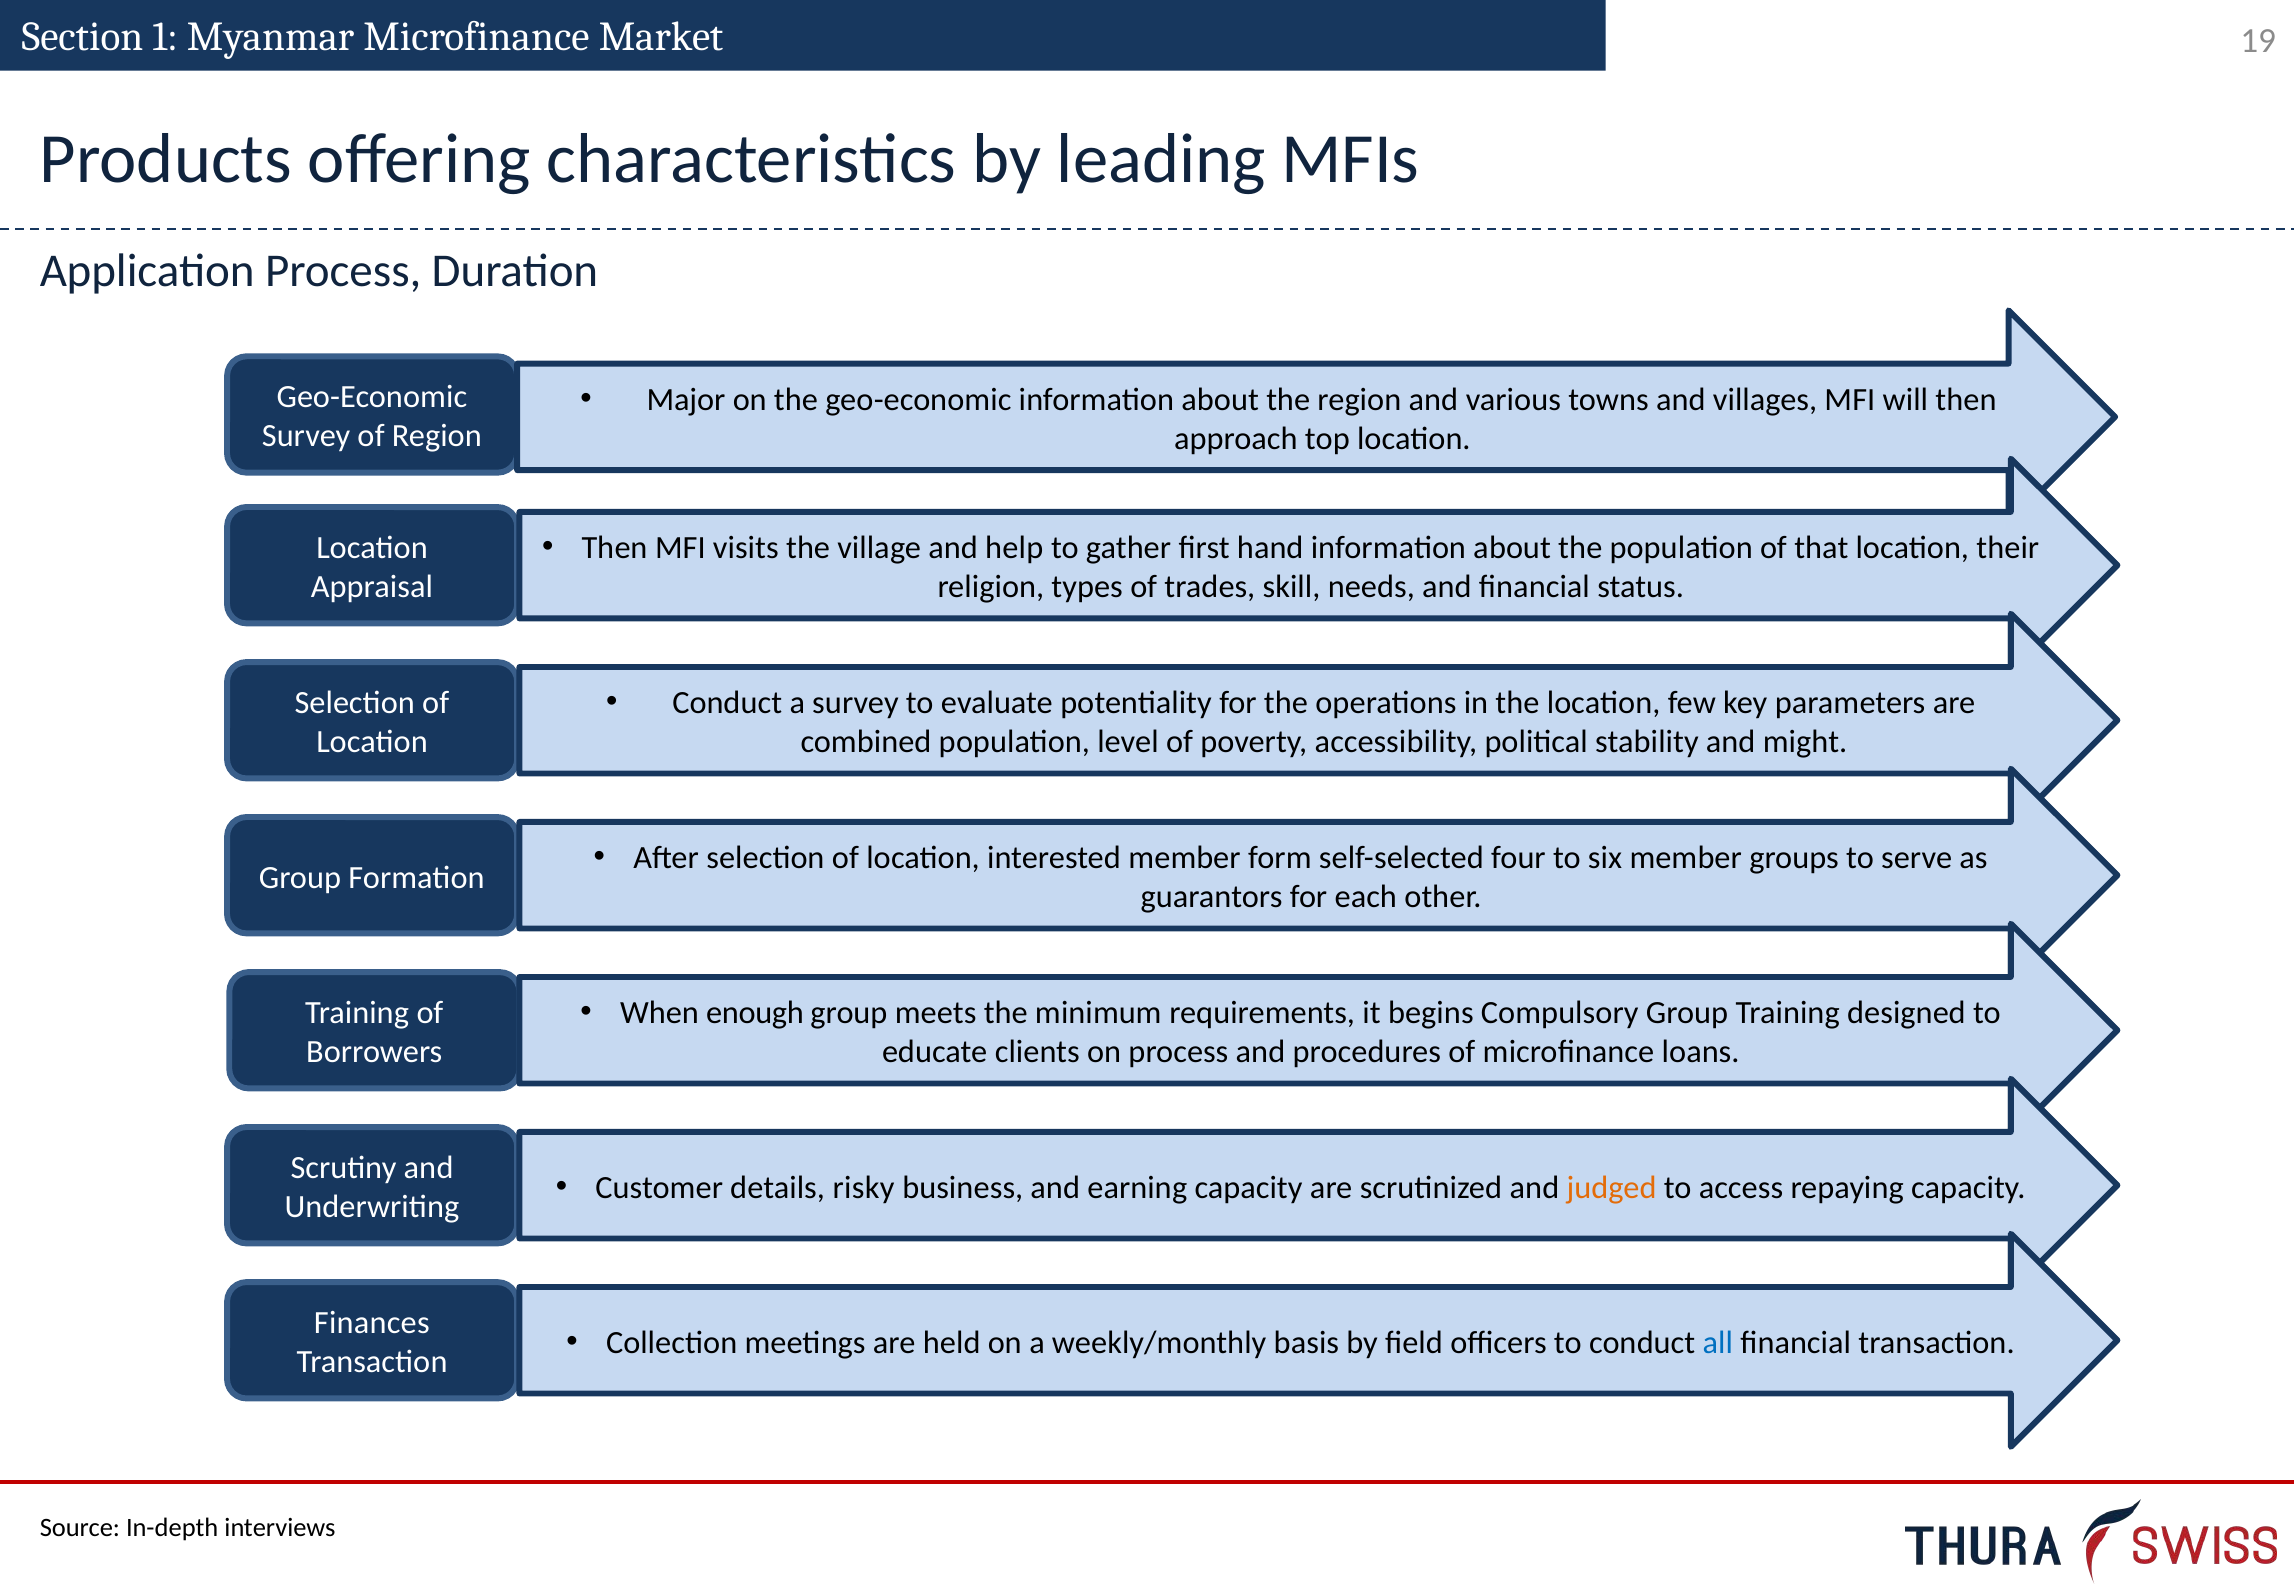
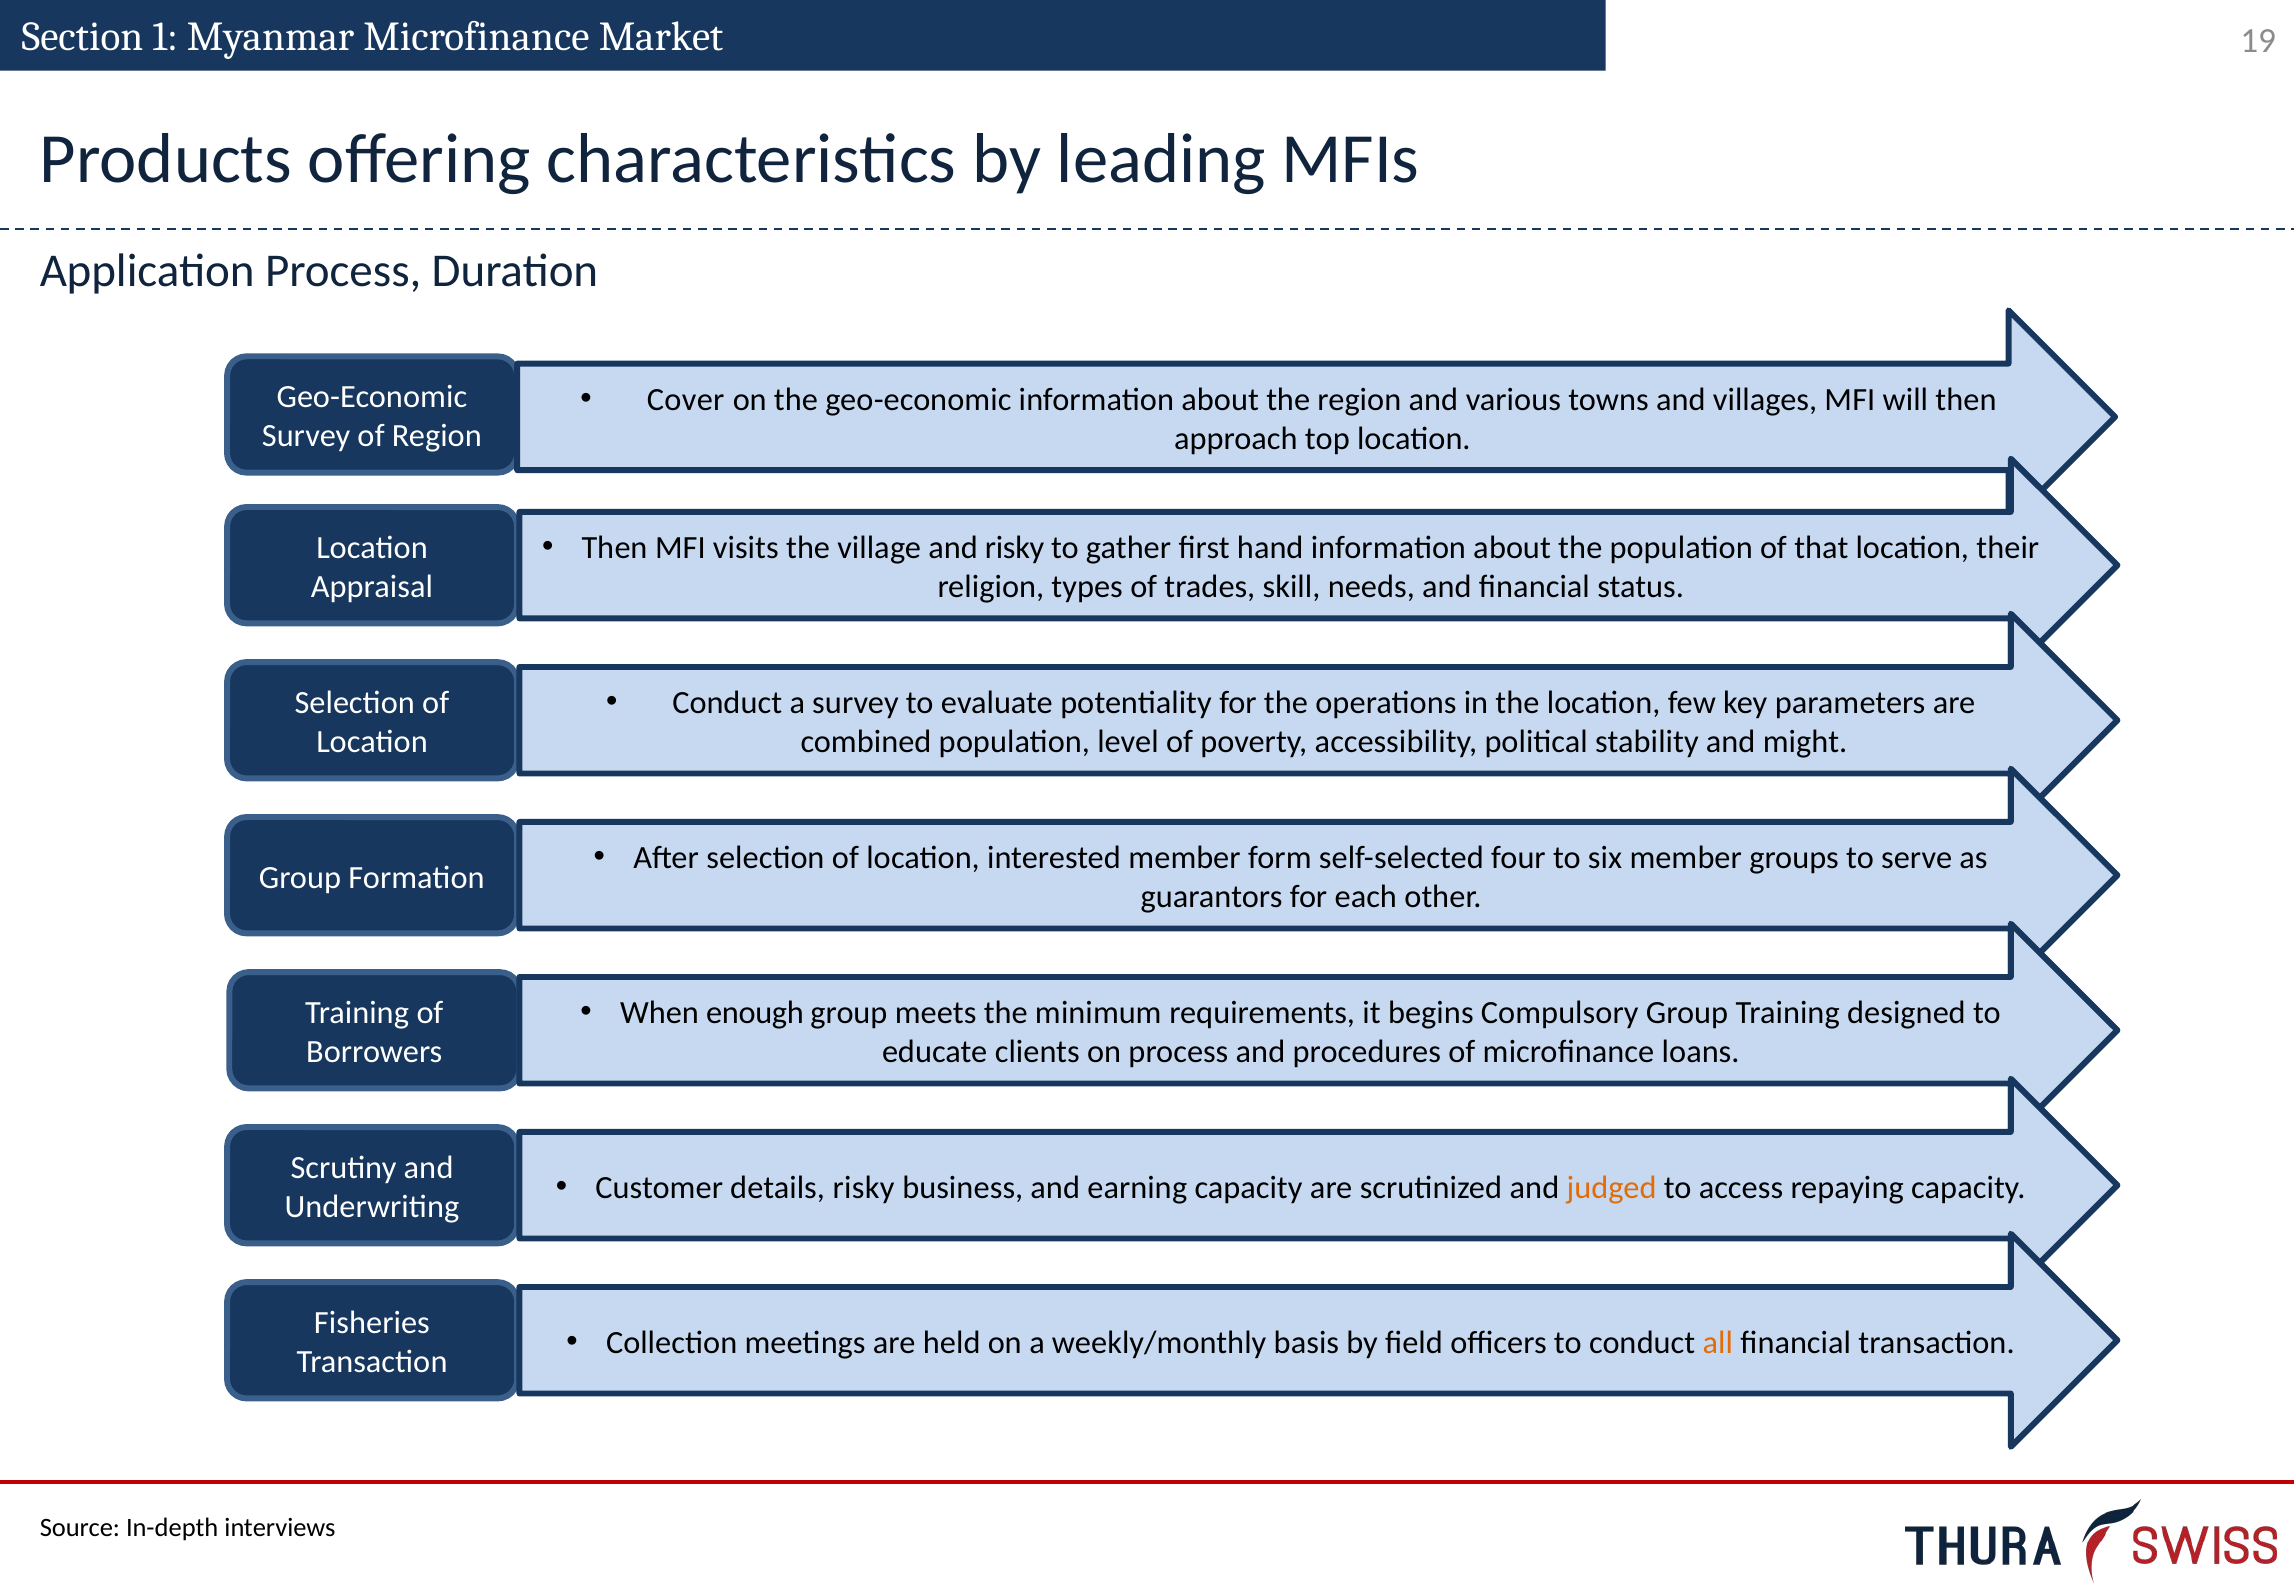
Major: Major -> Cover
and help: help -> risky
Finances: Finances -> Fisheries
all colour: blue -> orange
